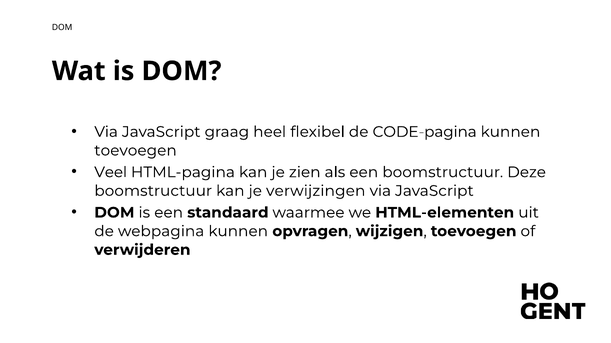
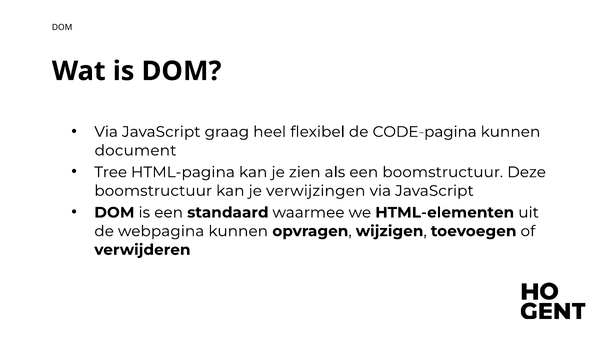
toevoegen at (136, 151): toevoegen -> document
Veel: Veel -> Tree
